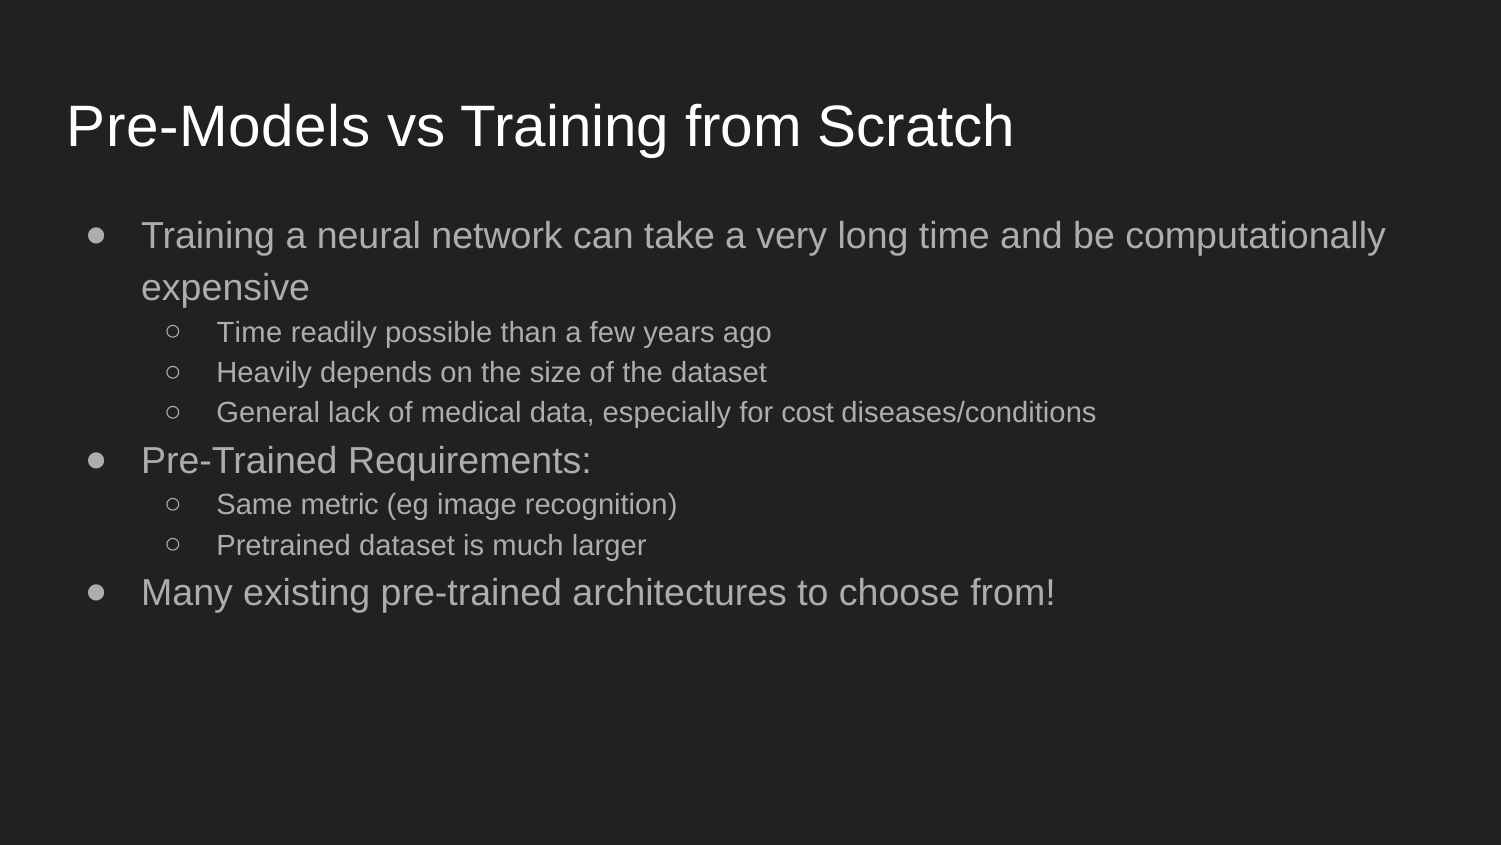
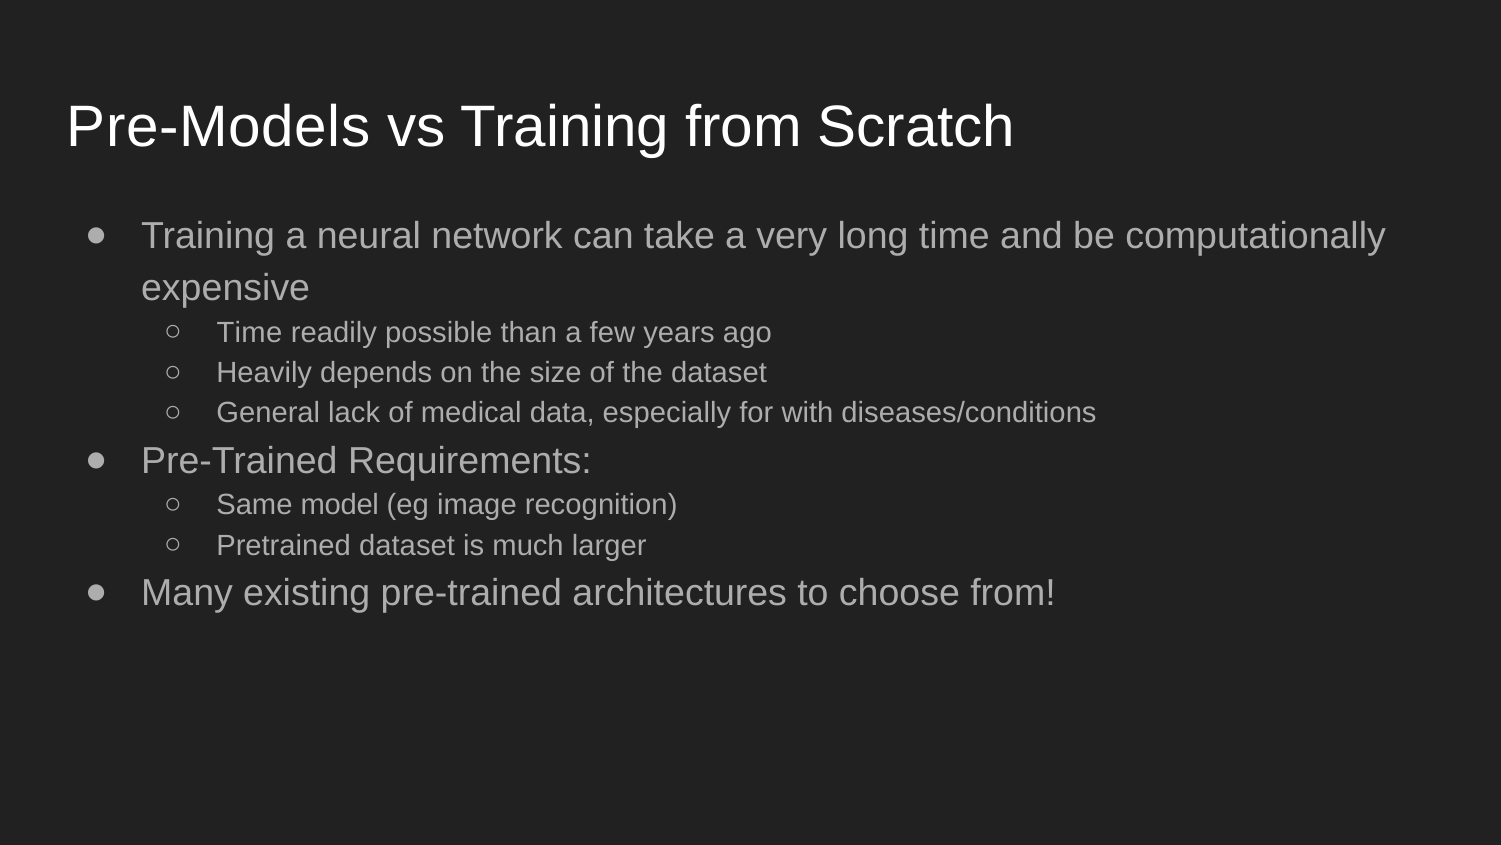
cost: cost -> with
metric: metric -> model
